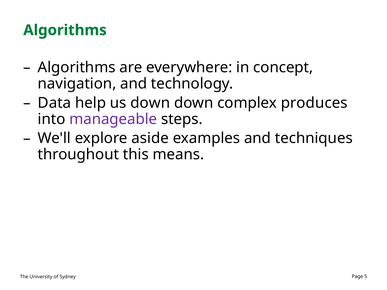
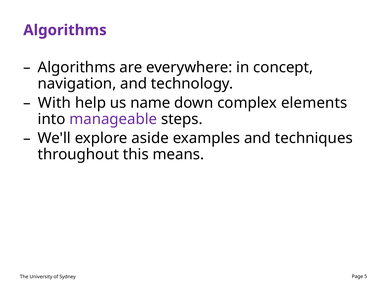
Algorithms at (65, 30) colour: green -> purple
Data: Data -> With
us down: down -> name
produces: produces -> elements
